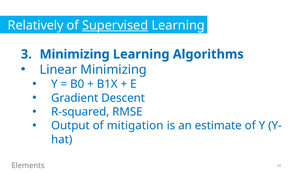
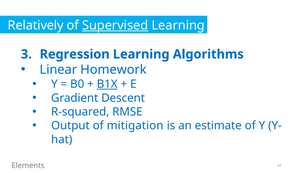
Minimizing at (75, 54): Minimizing -> Regression
Linear Minimizing: Minimizing -> Homework
B1X underline: none -> present
